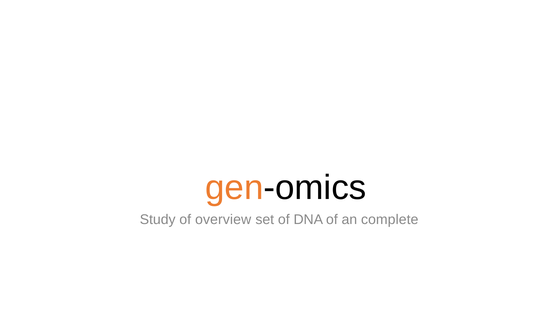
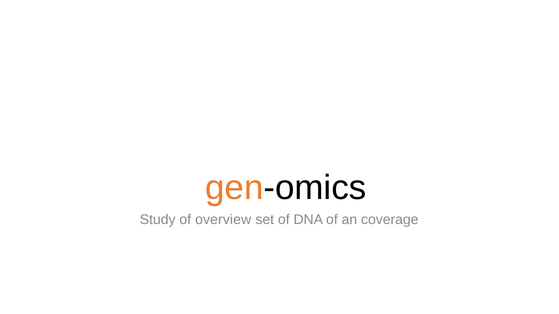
complete: complete -> coverage
